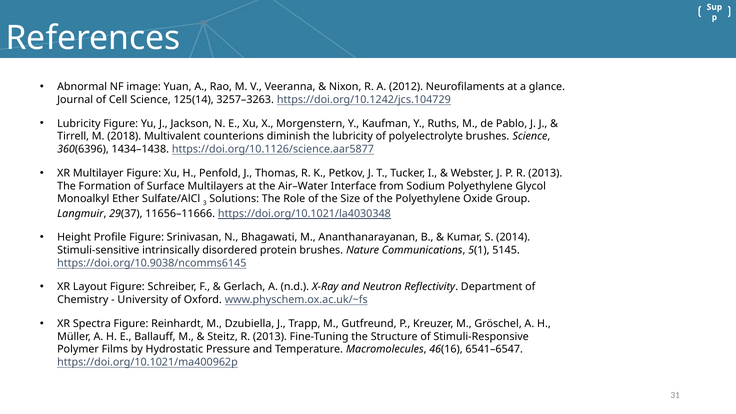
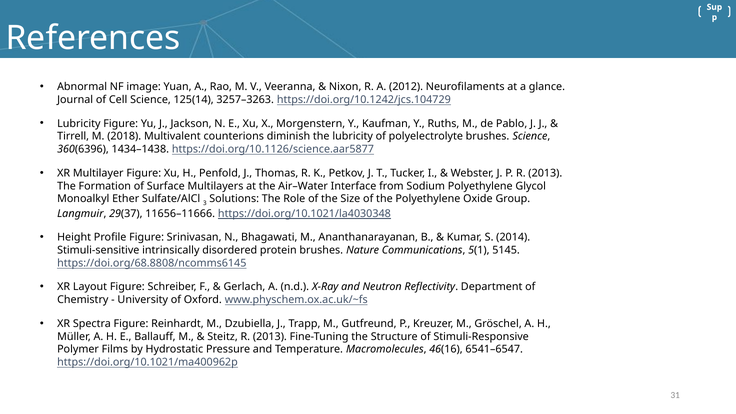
https://doi.org/10.9038/ncomms6145: https://doi.org/10.9038/ncomms6145 -> https://doi.org/68.8808/ncomms6145
